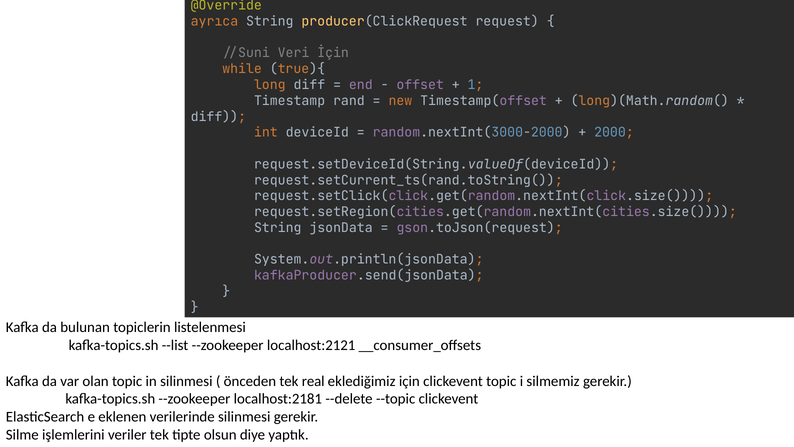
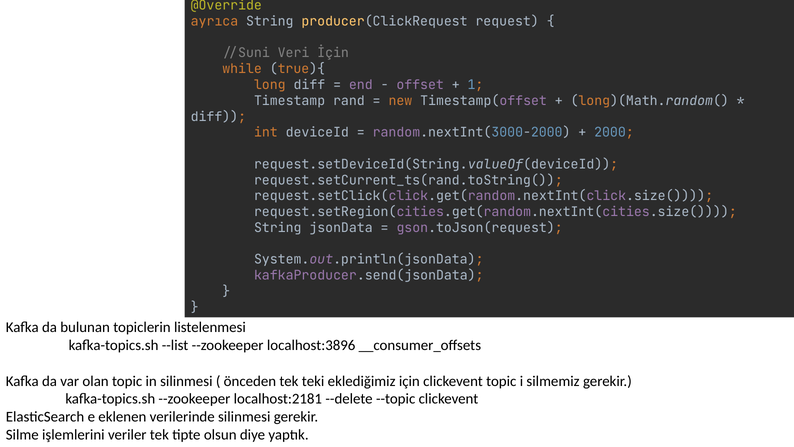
localhost:2121: localhost:2121 -> localhost:3896
real: real -> teki
